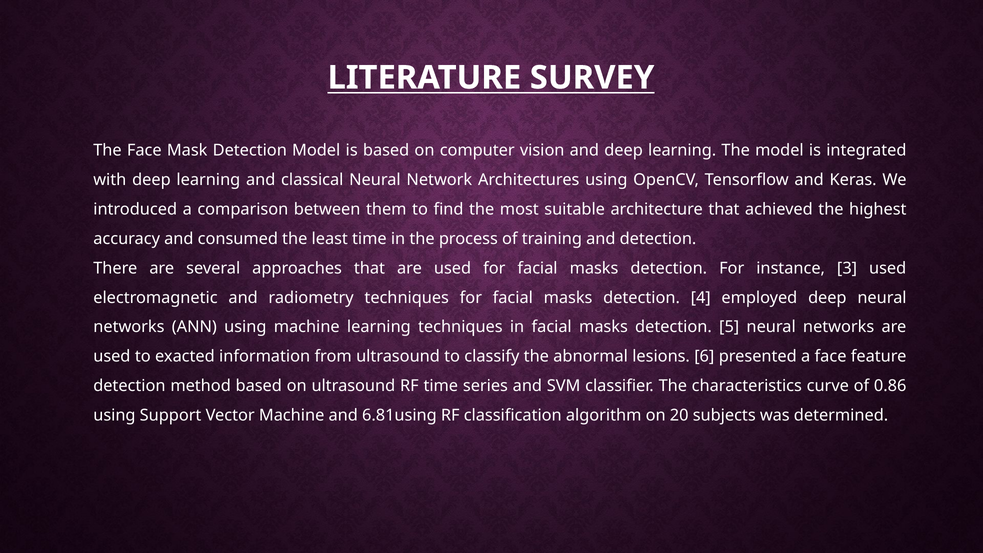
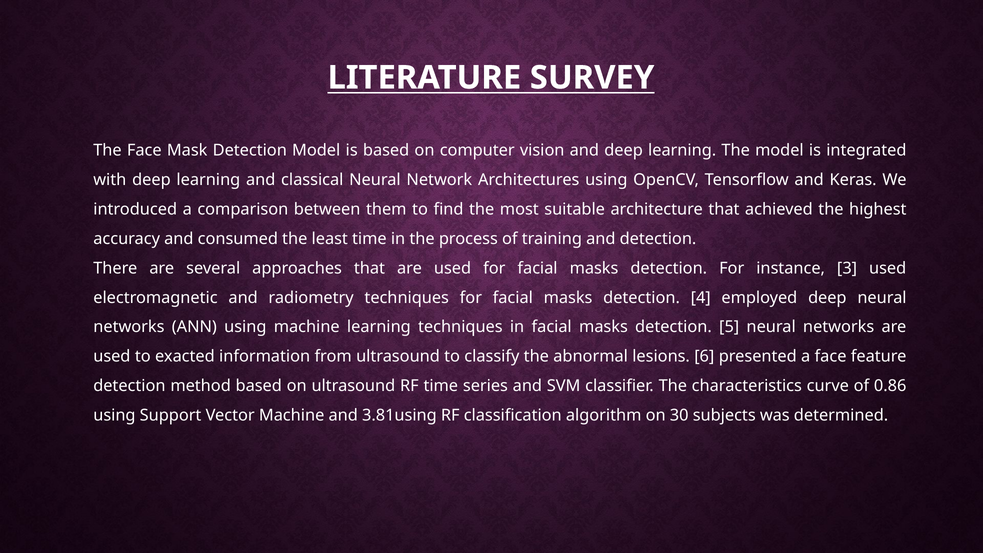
6.81using: 6.81using -> 3.81using
20: 20 -> 30
